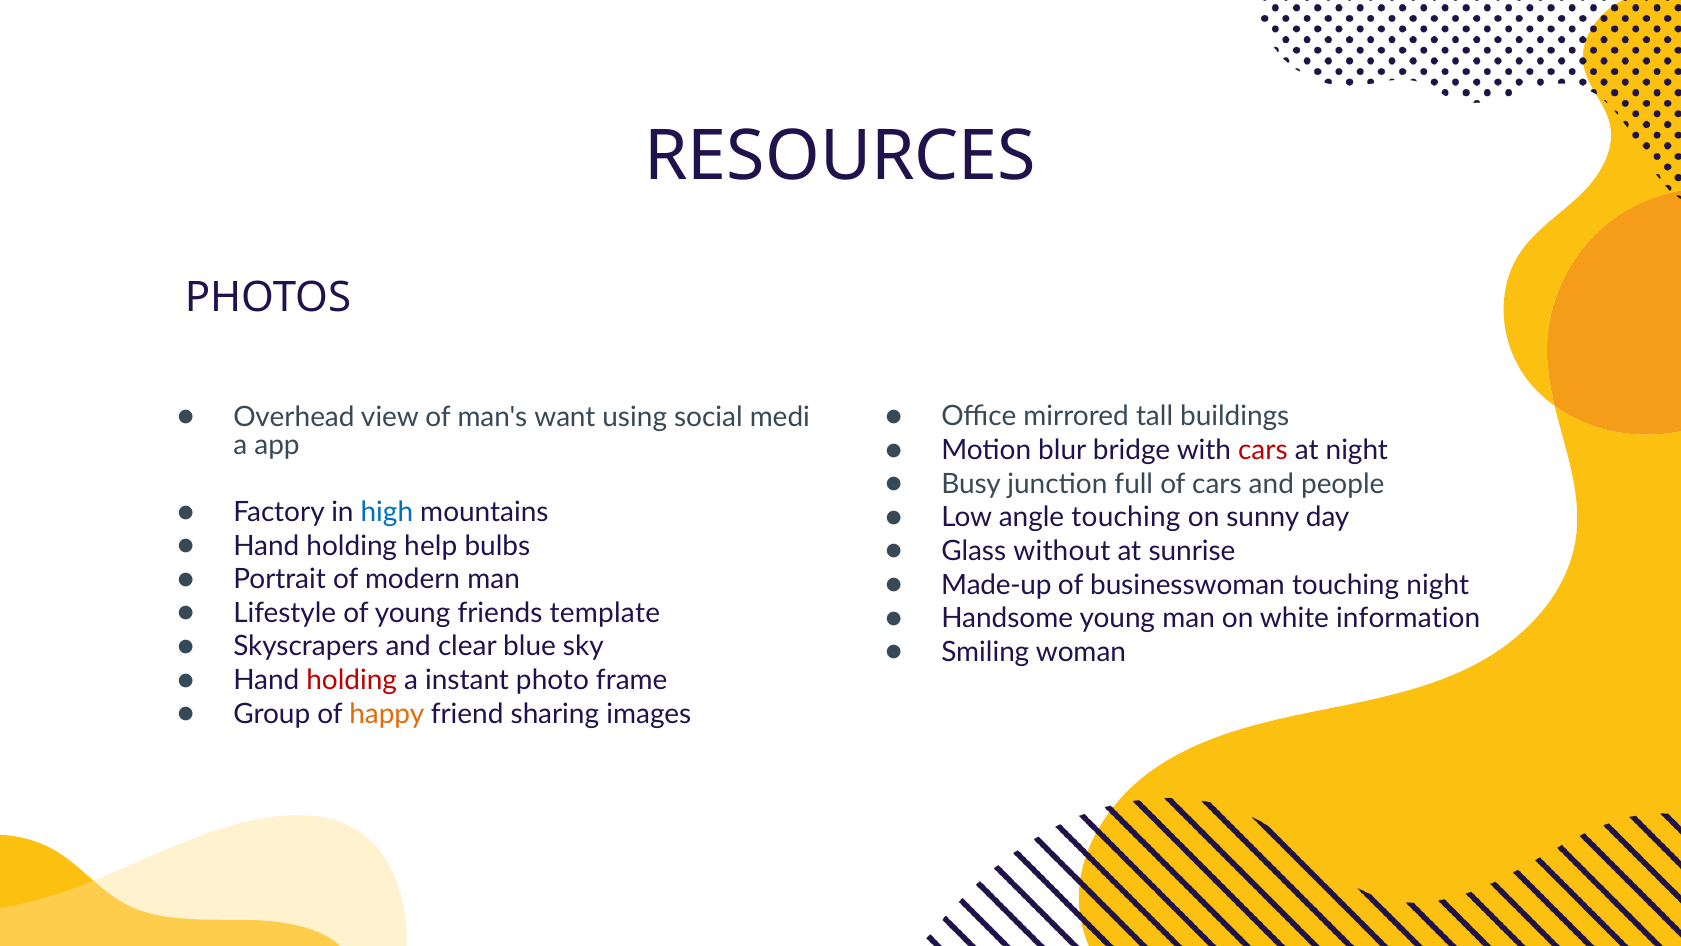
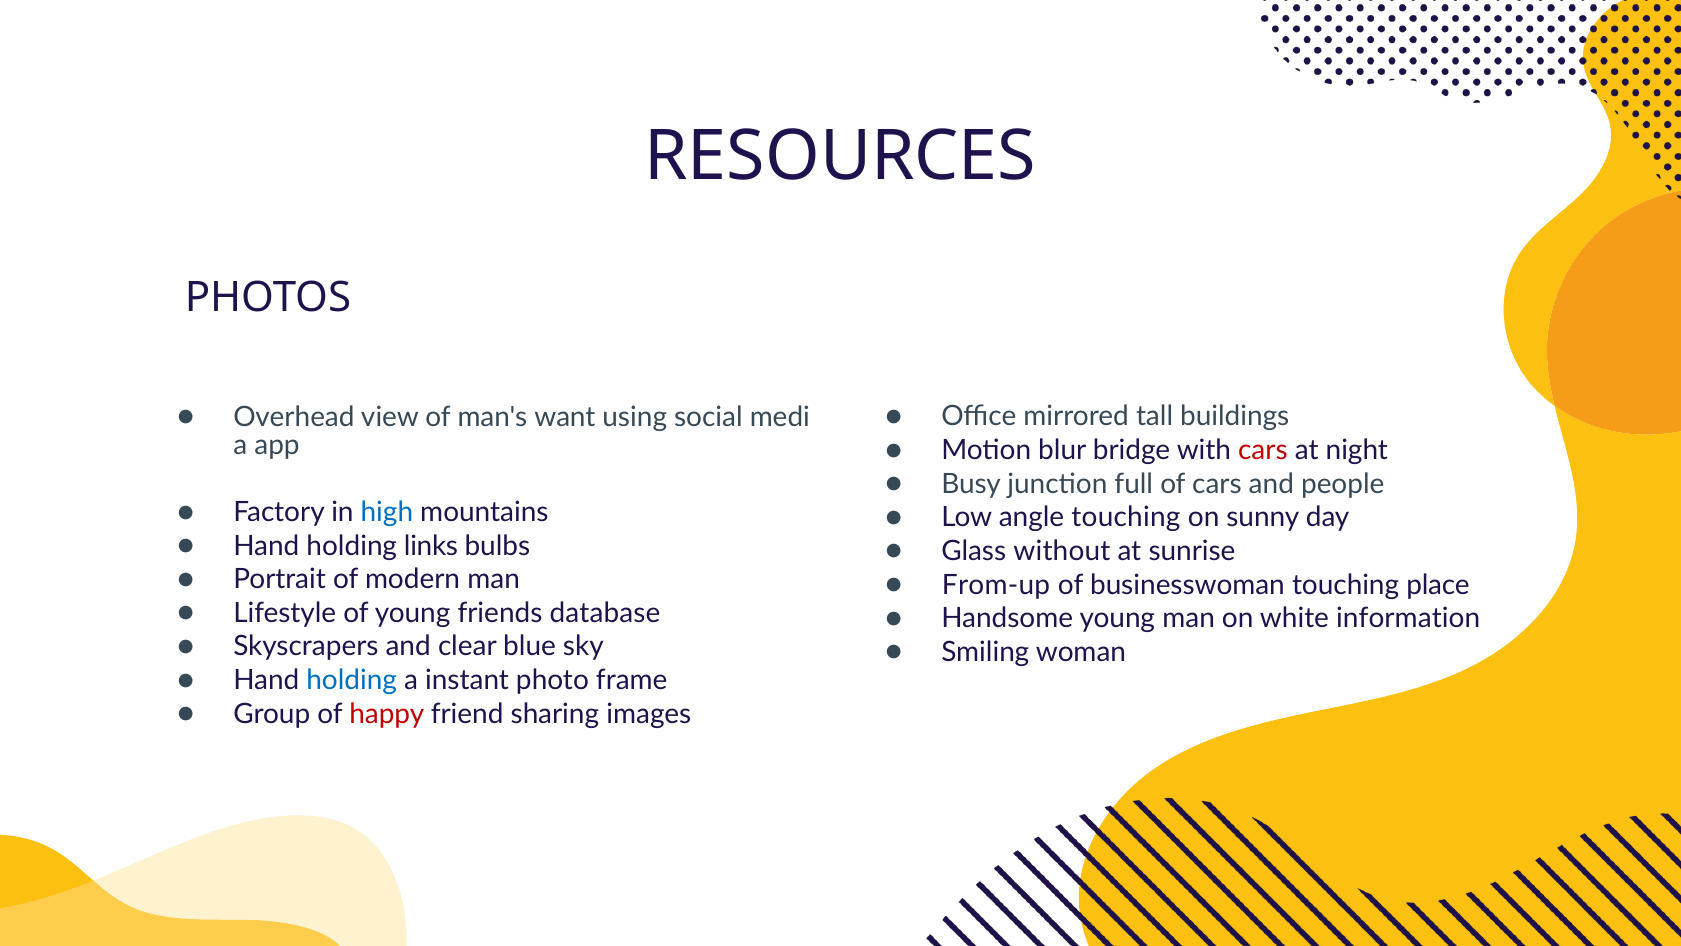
help: help -> links
Made-up: Made-up -> From-up
touching night: night -> place
template: template -> database
holding at (352, 680) colour: red -> blue
happy colour: orange -> red
